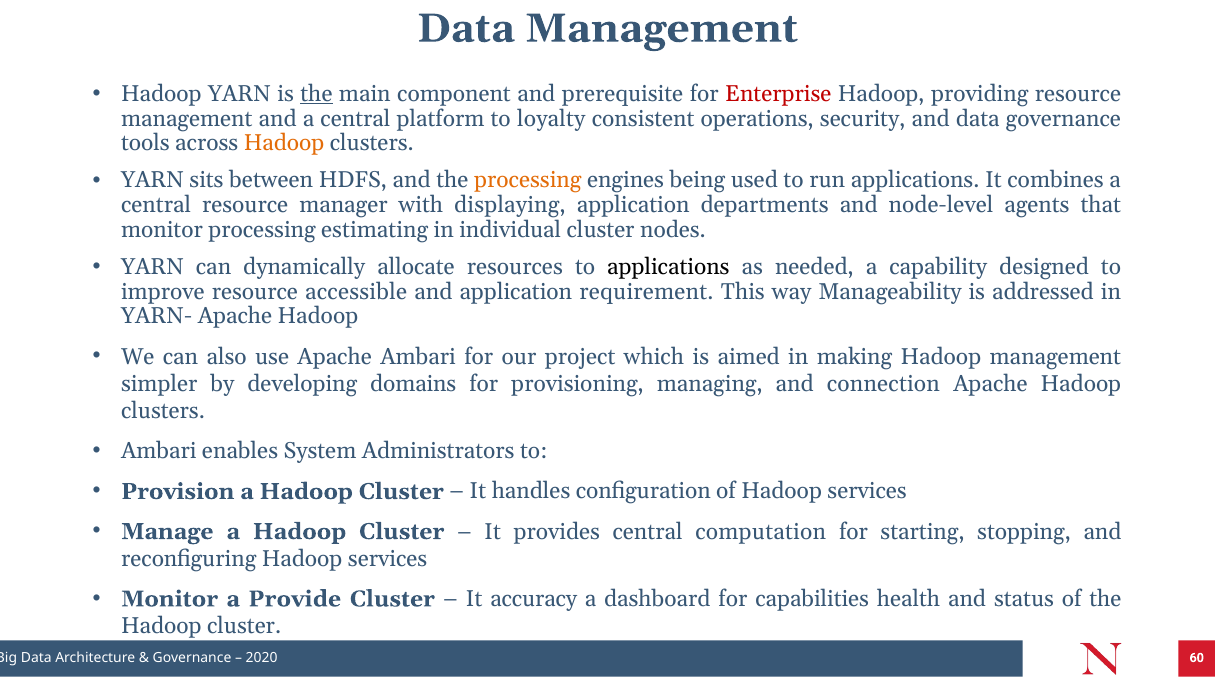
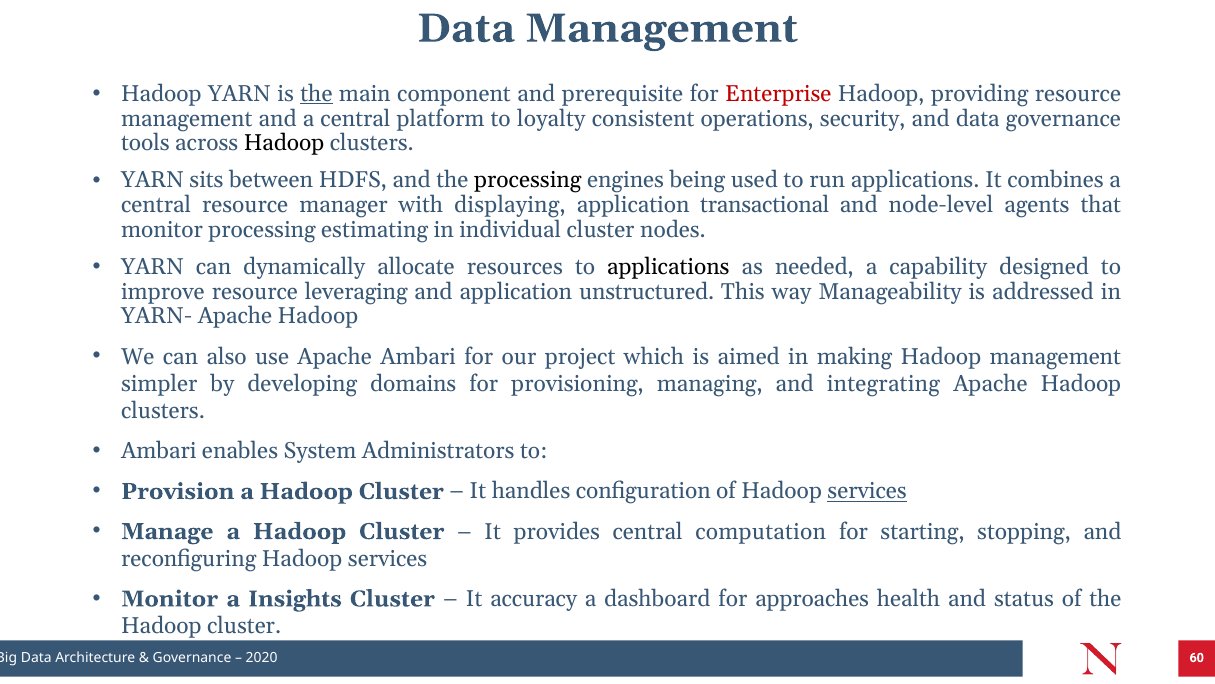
Hadoop at (284, 143) colour: orange -> black
processing at (528, 180) colour: orange -> black
departments: departments -> transactional
accessible: accessible -> leveraging
requirement: requirement -> unstructured
connection: connection -> integrating
services at (867, 491) underline: none -> present
Provide: Provide -> Insights
capabilities: capabilities -> approaches
